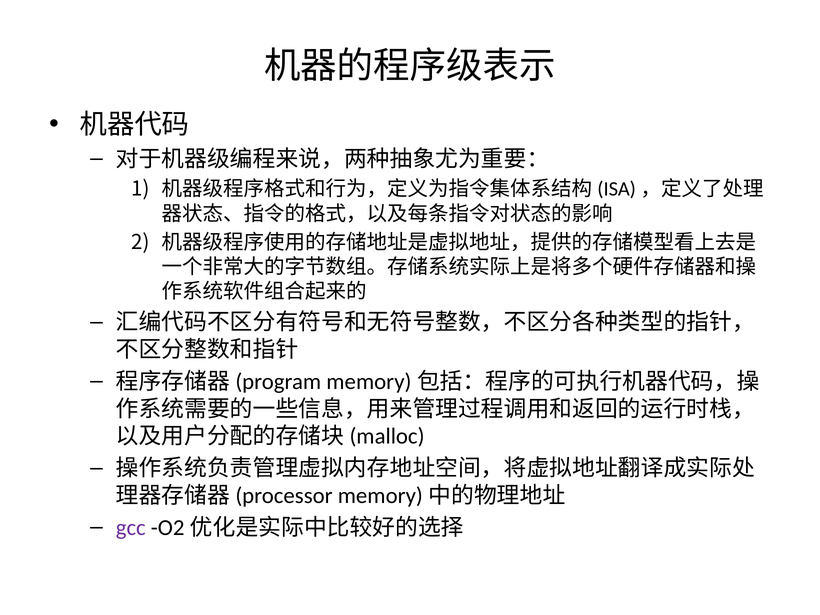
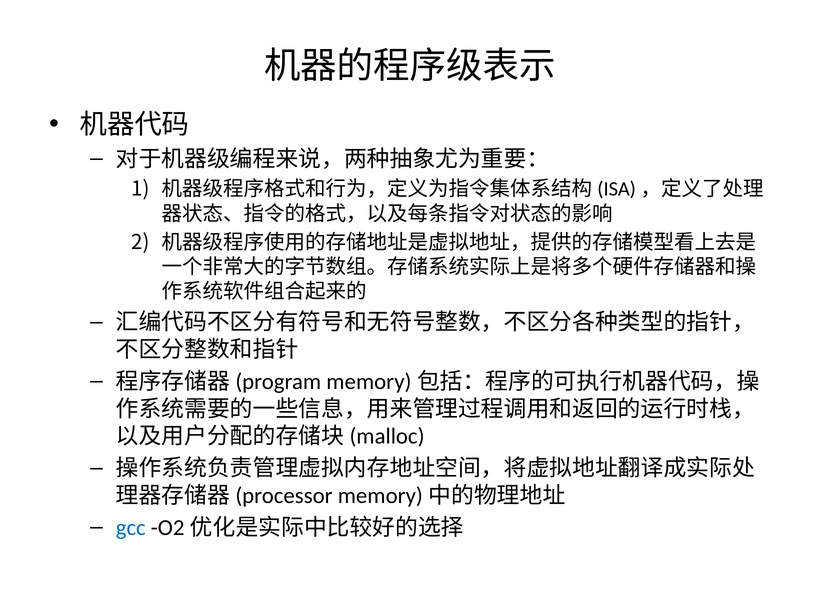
gcc colour: purple -> blue
